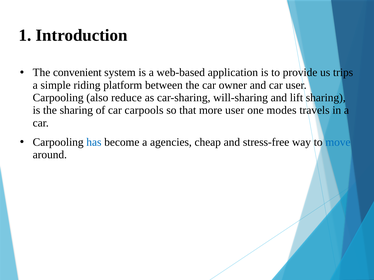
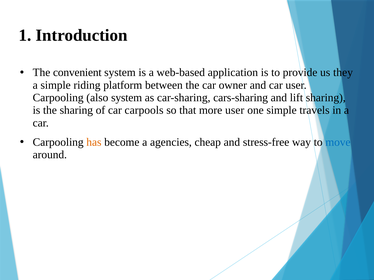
trips: trips -> they
also reduce: reduce -> system
will-sharing: will-sharing -> cars-sharing
one modes: modes -> simple
has colour: blue -> orange
